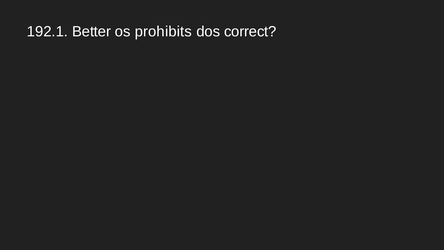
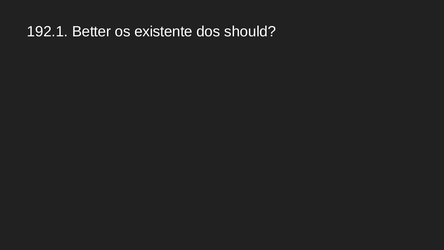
prohibits: prohibits -> existente
correct: correct -> should
